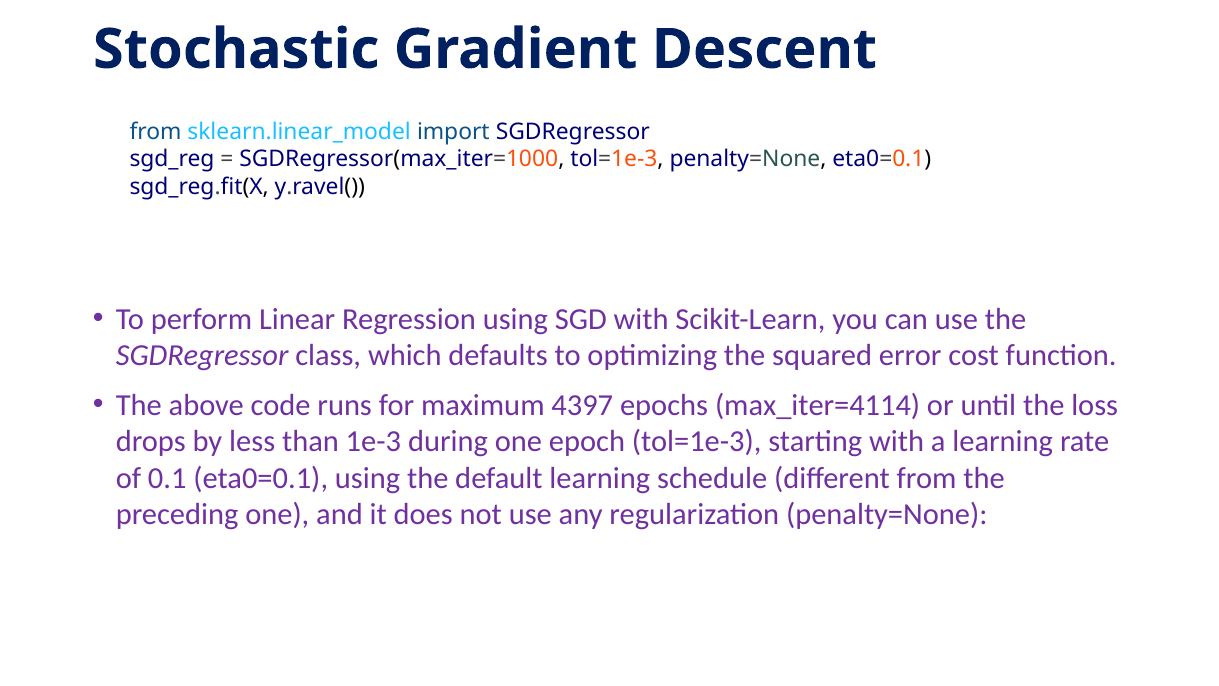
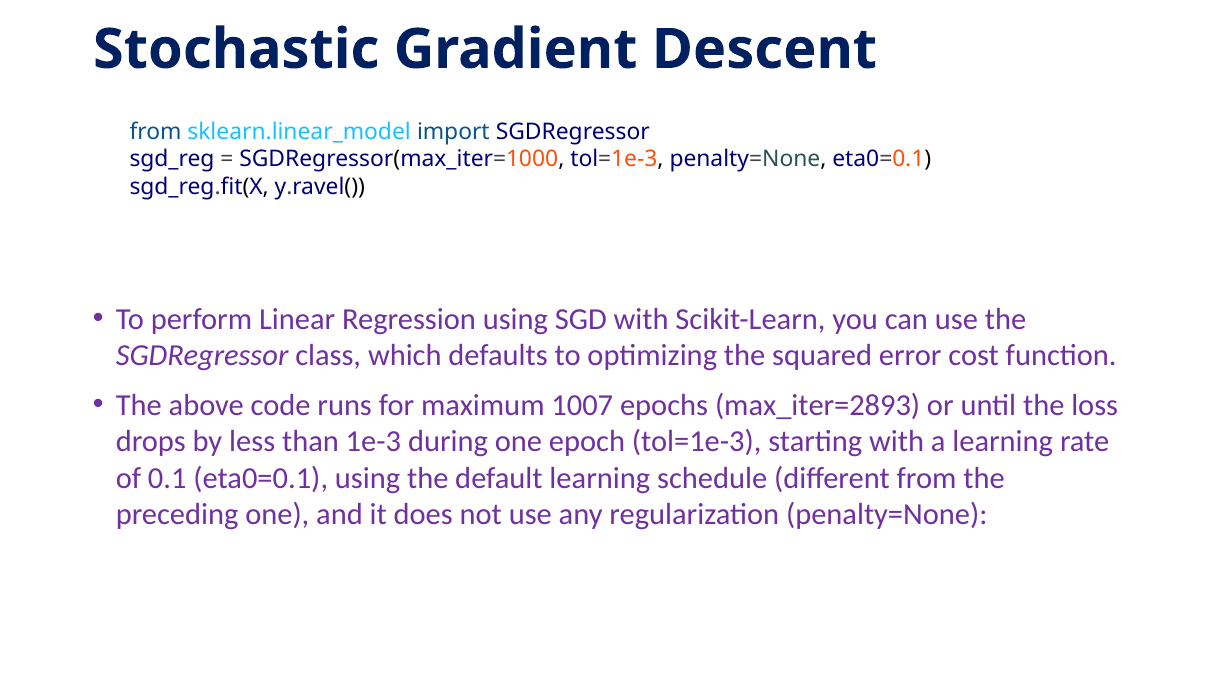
4397: 4397 -> 1007
max_iter=4114: max_iter=4114 -> max_iter=2893
